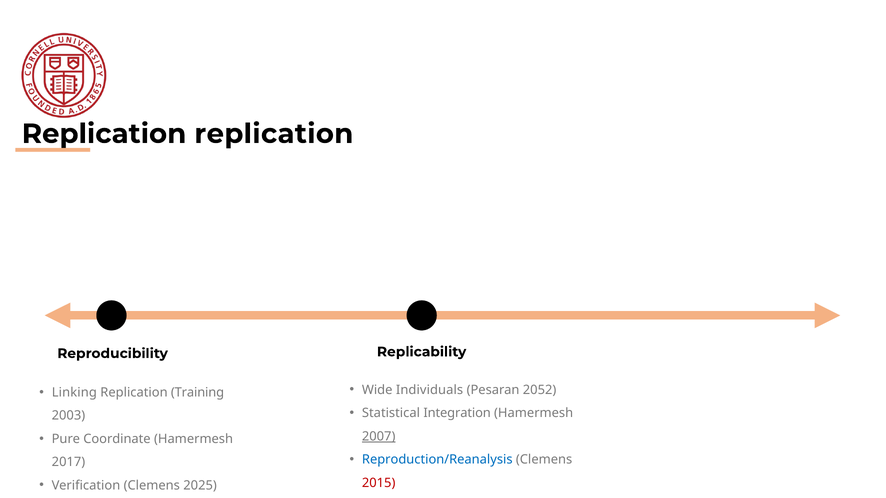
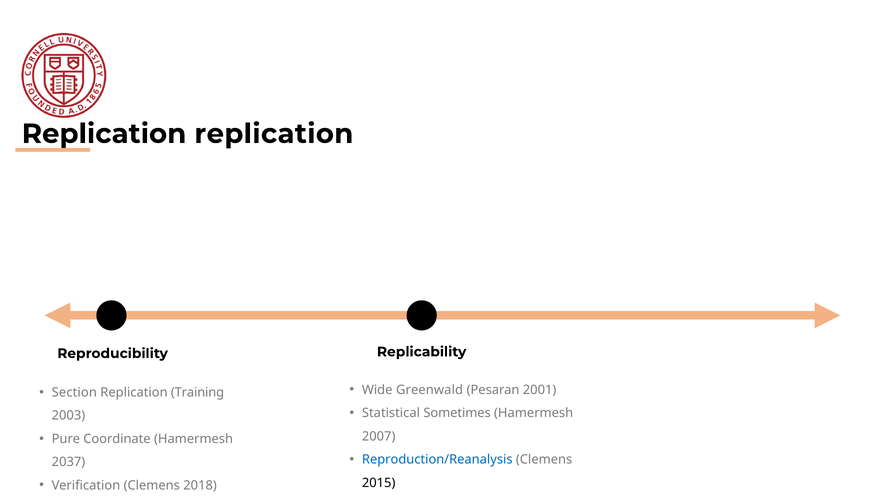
Individuals: Individuals -> Greenwald
2052: 2052 -> 2001
Linking: Linking -> Section
Integration: Integration -> Sometimes
2007 underline: present -> none
2017: 2017 -> 2037
2025: 2025 -> 2018
2015 colour: red -> black
